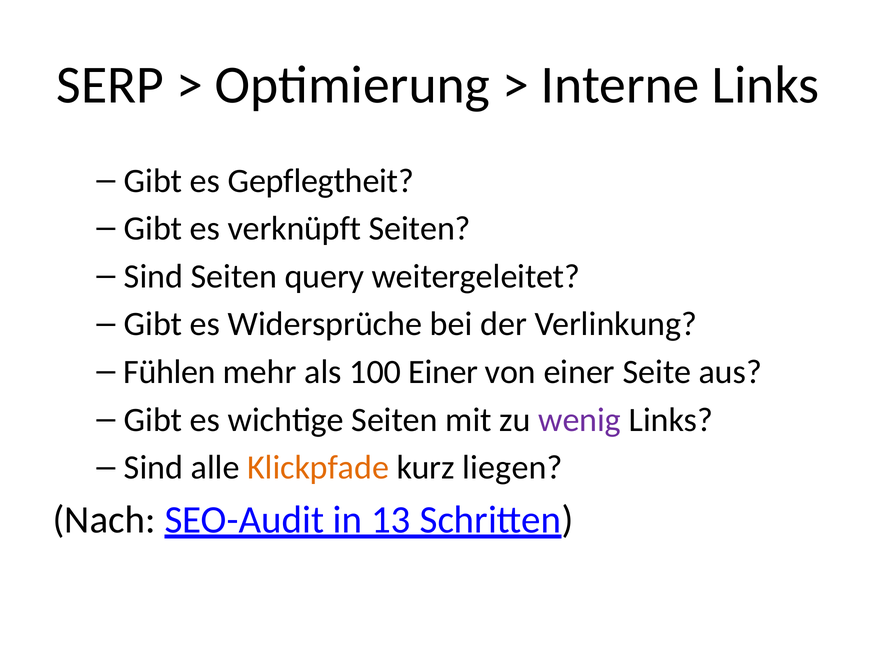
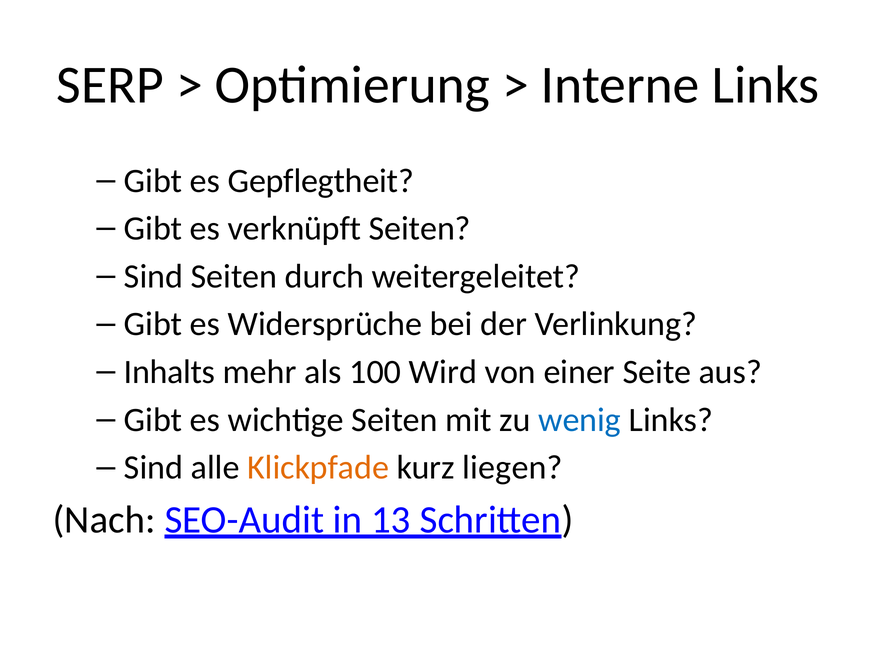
query: query -> durch
Fühlen: Fühlen -> Inhalts
100 Einer: Einer -> Wird
wenig colour: purple -> blue
